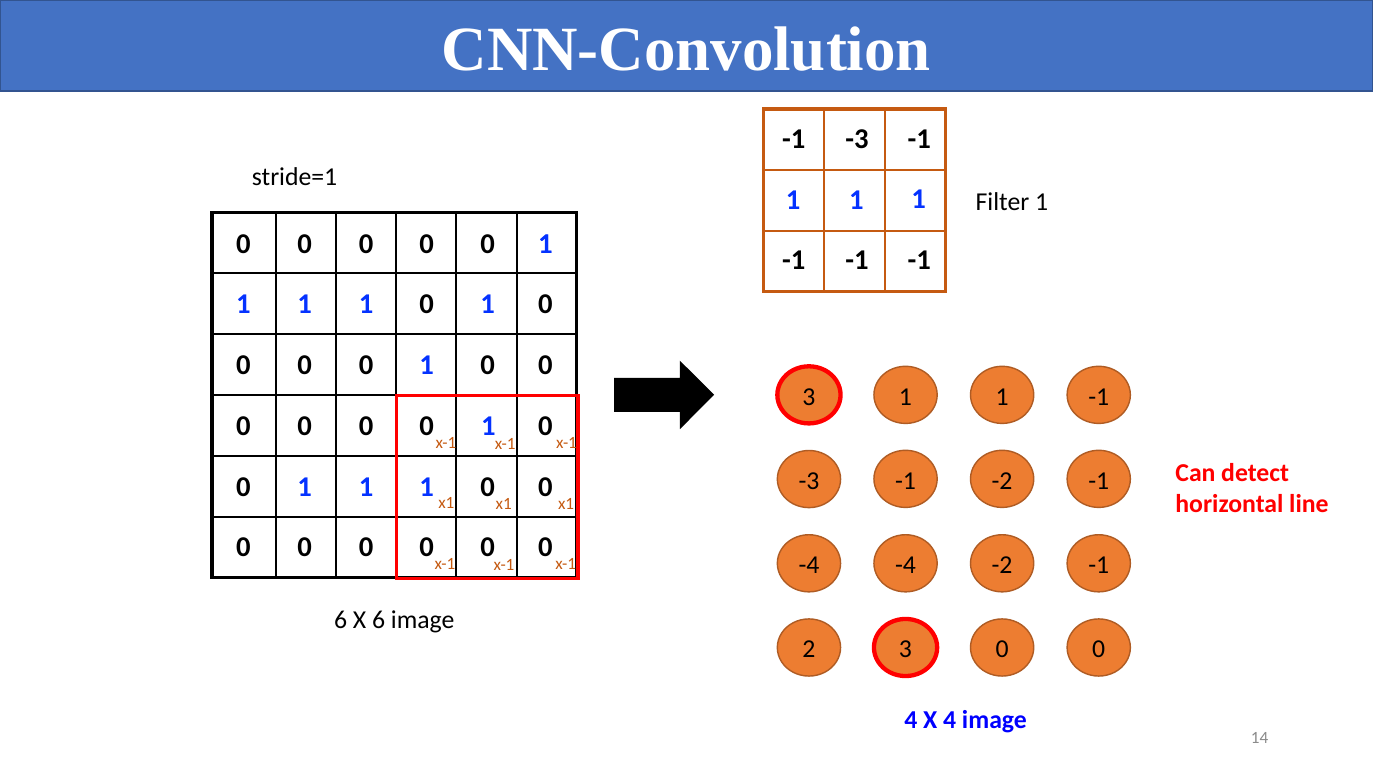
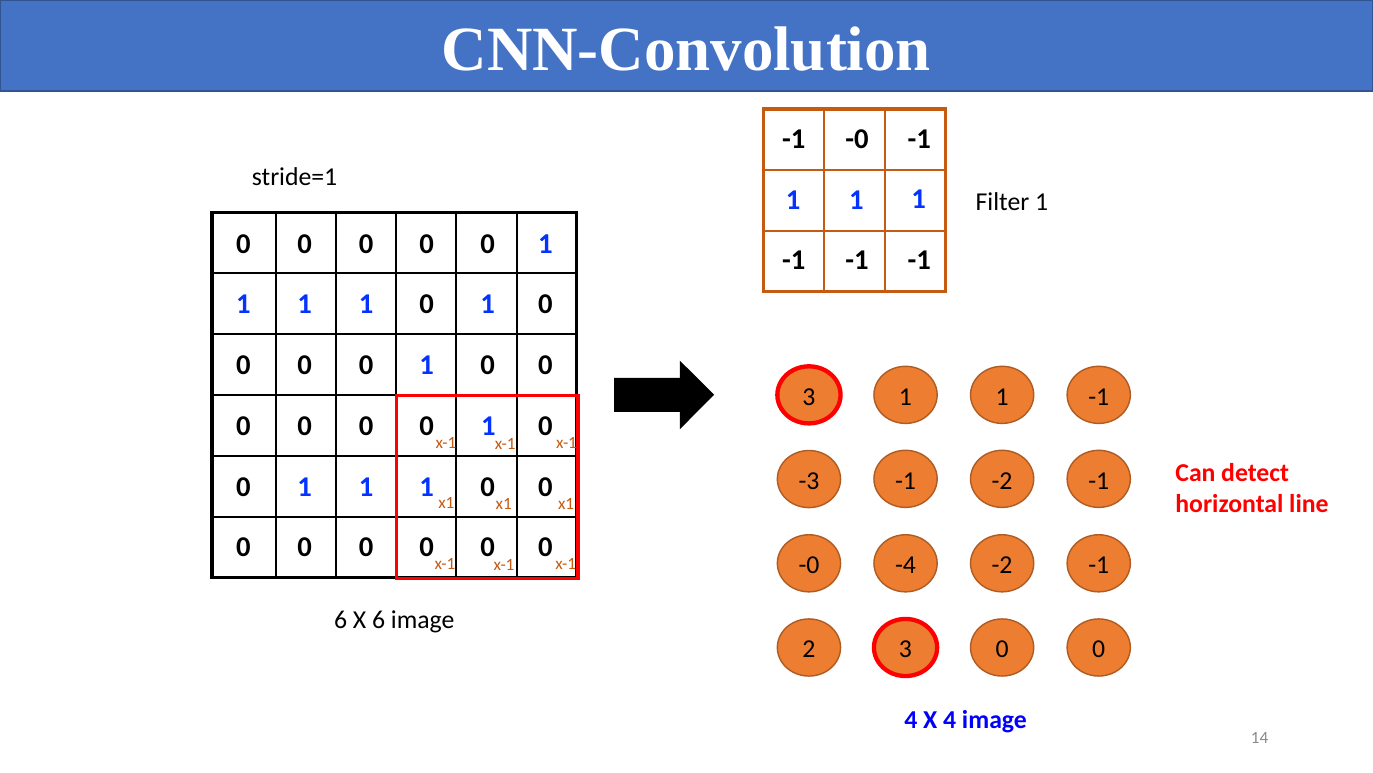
-3 at (857, 139): -3 -> -0
-4 at (809, 565): -4 -> -0
